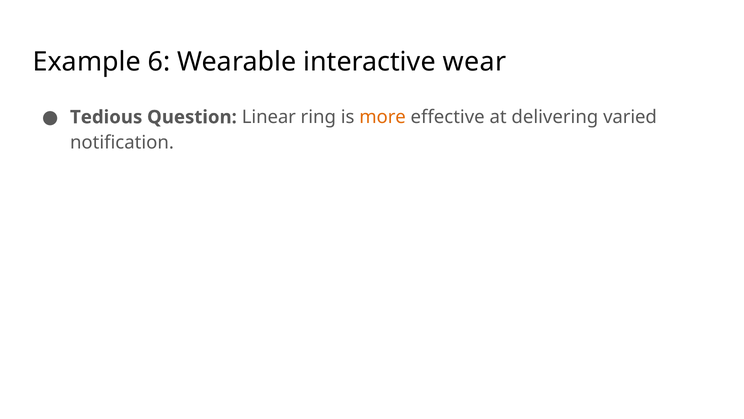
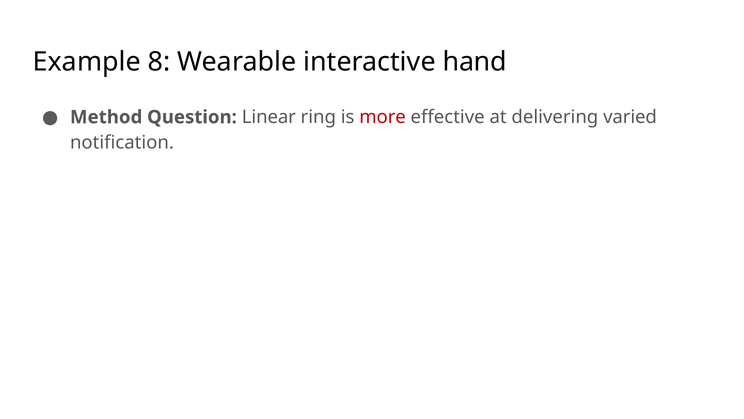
6: 6 -> 8
wear: wear -> hand
Tedious: Tedious -> Method
more colour: orange -> red
